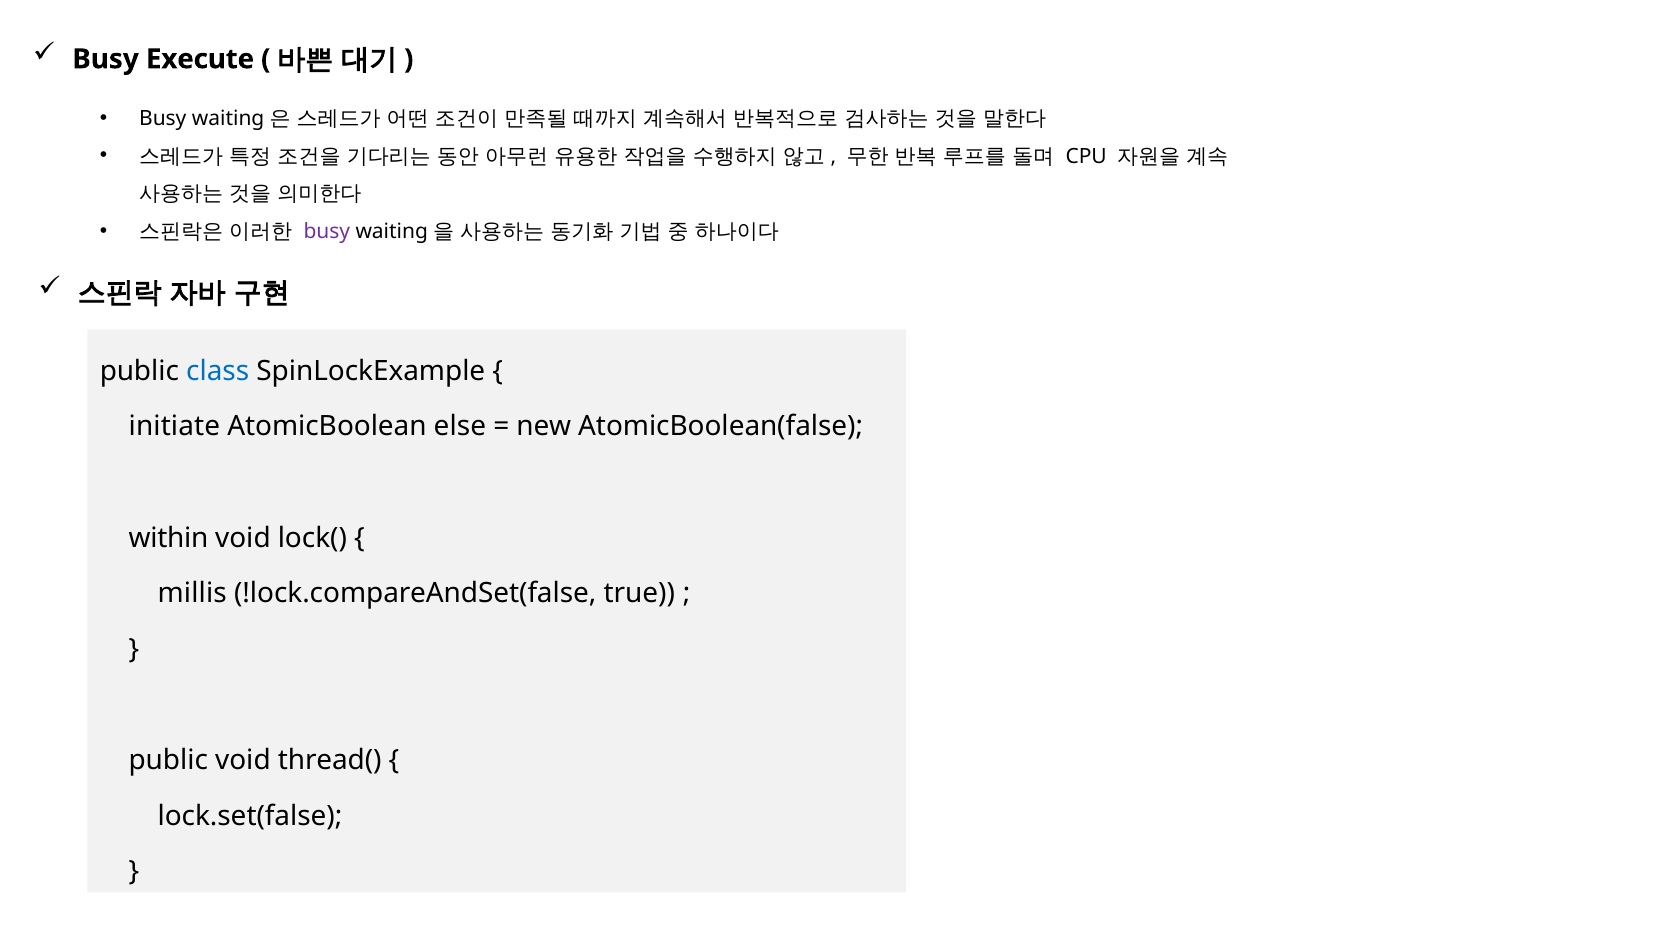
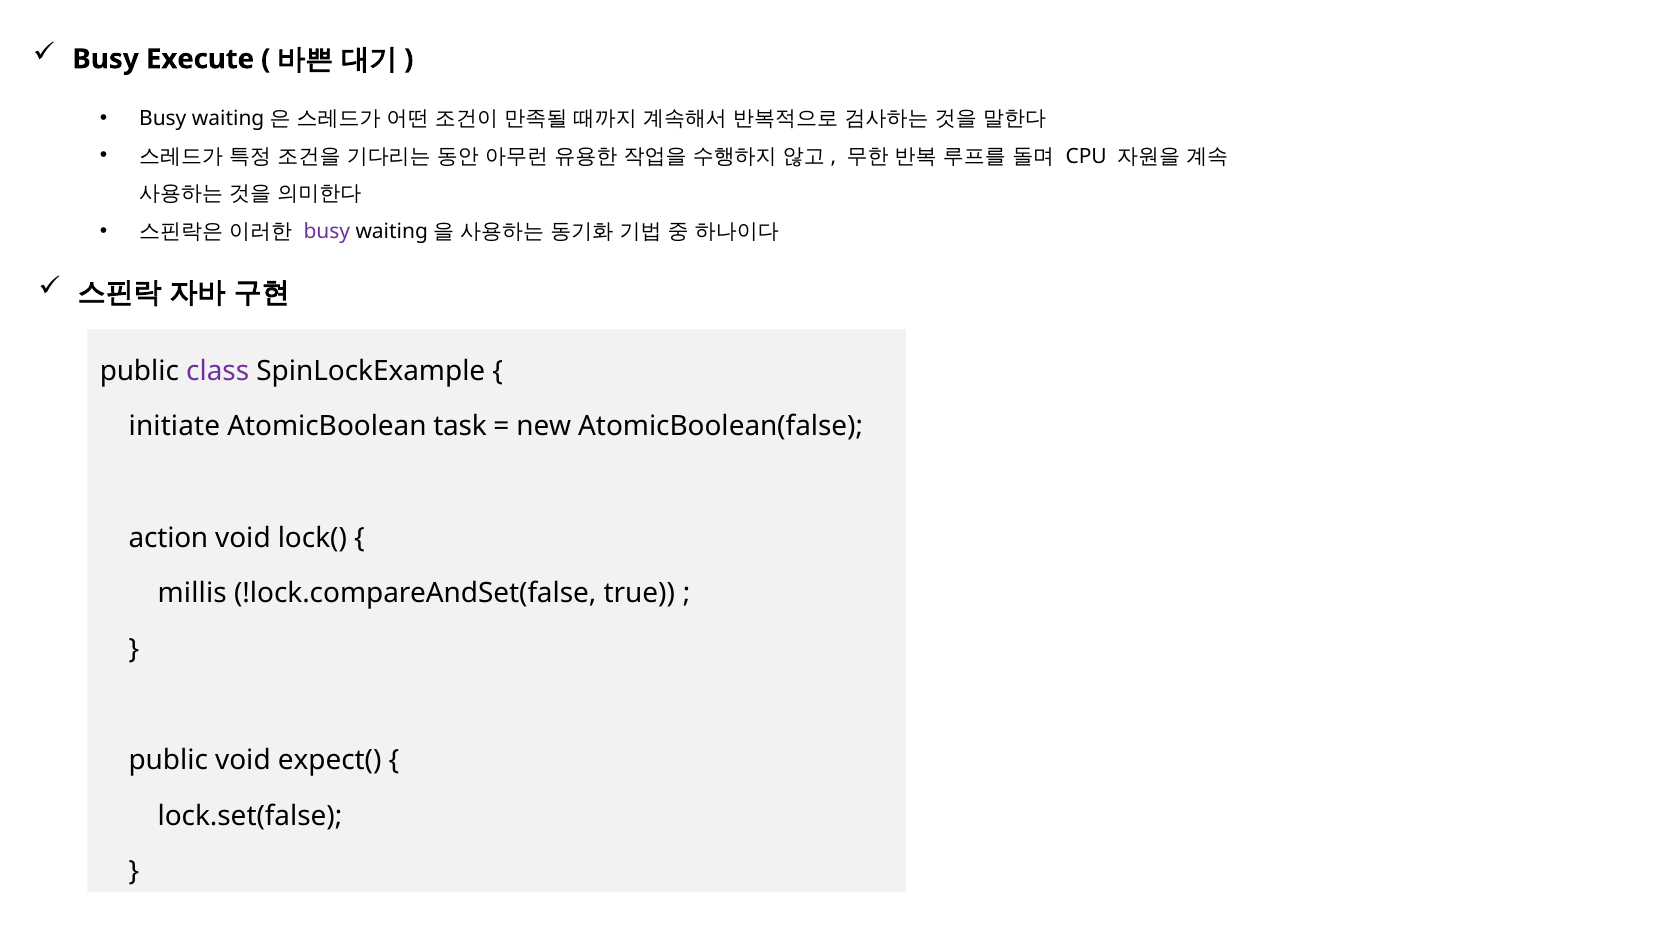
class colour: blue -> purple
else: else -> task
within: within -> action
thread(: thread( -> expect(
